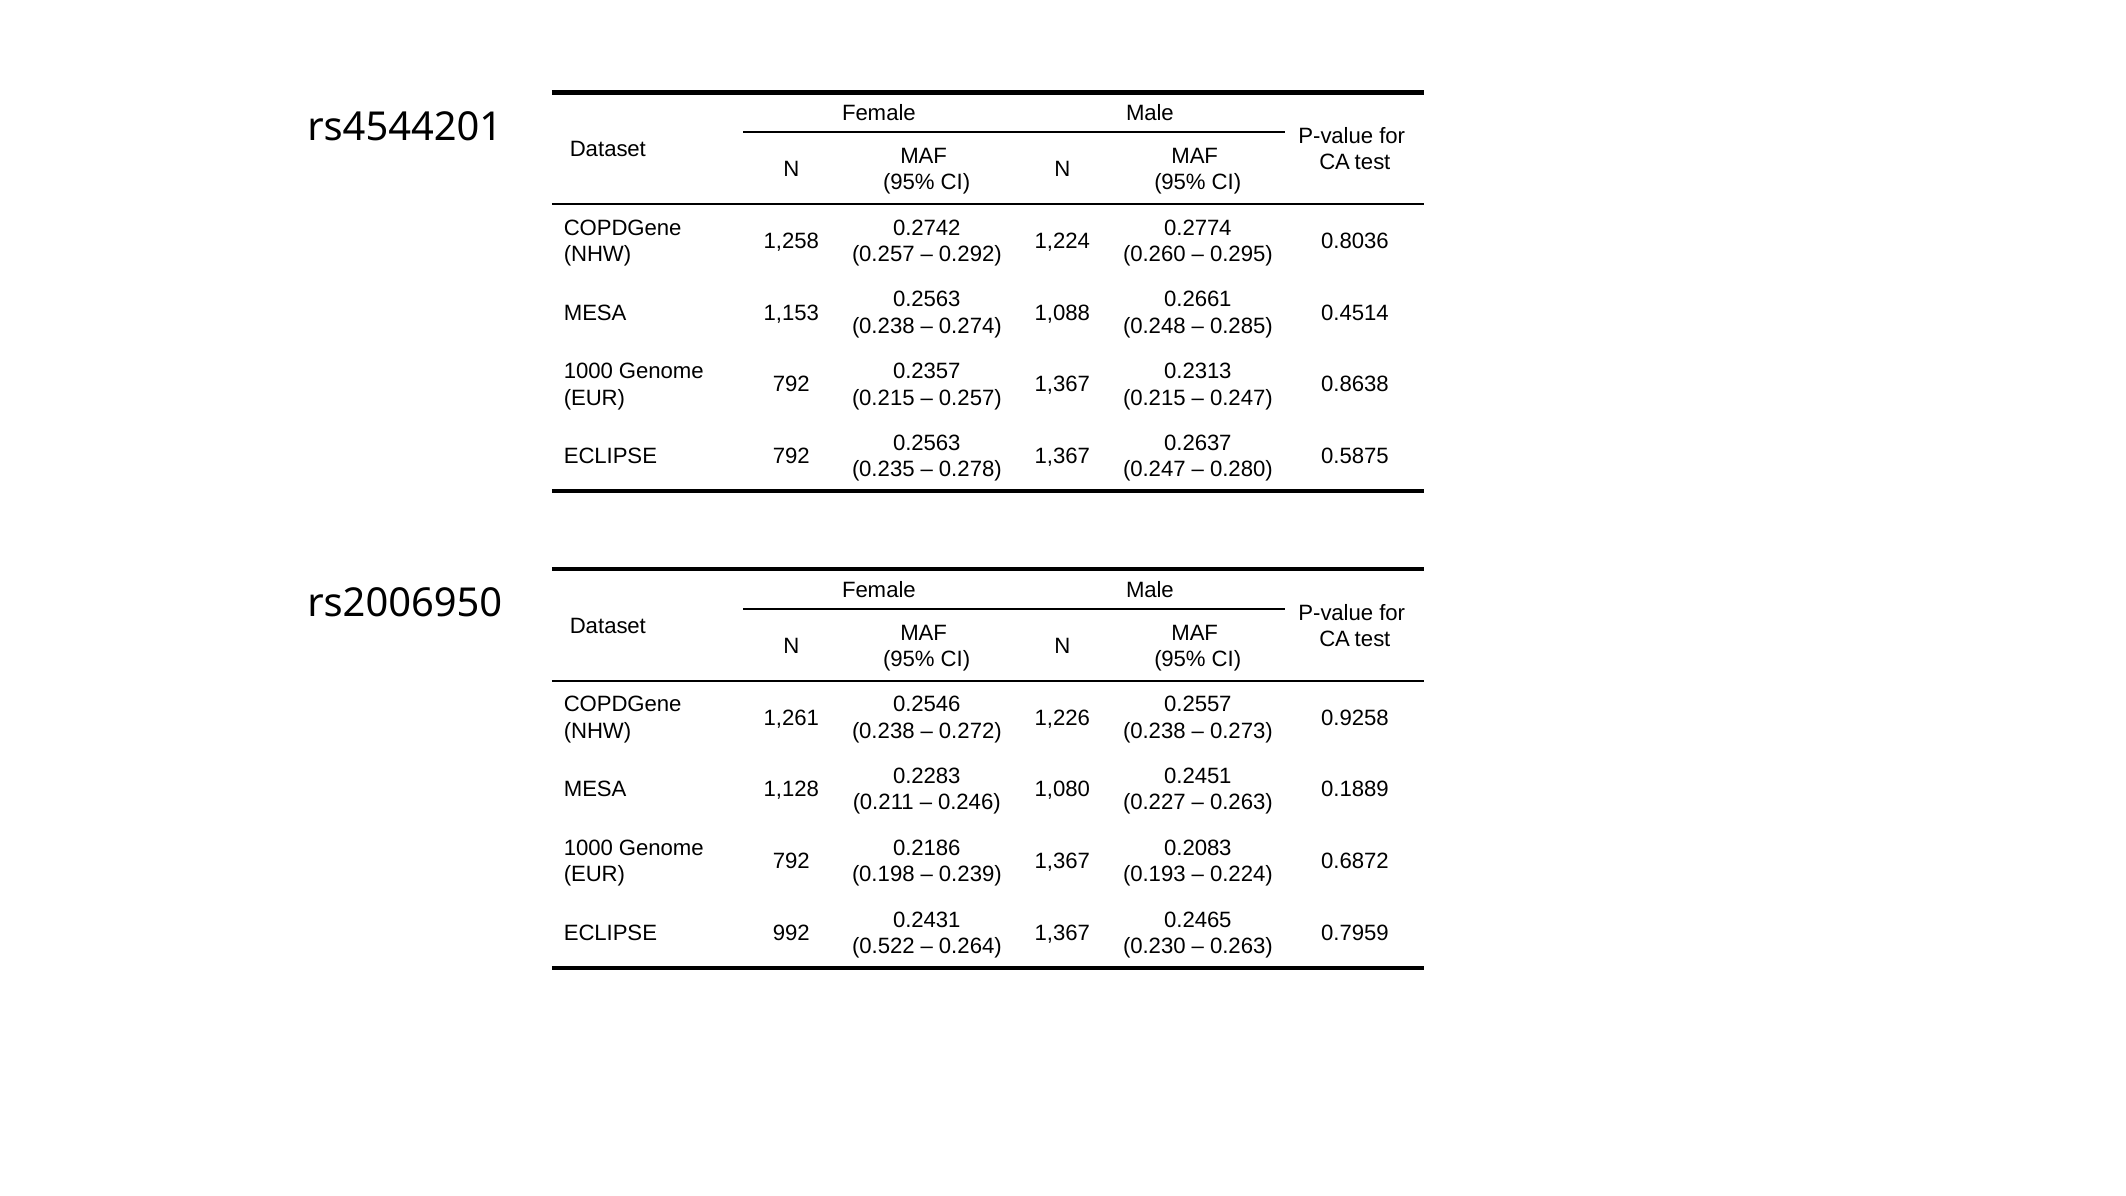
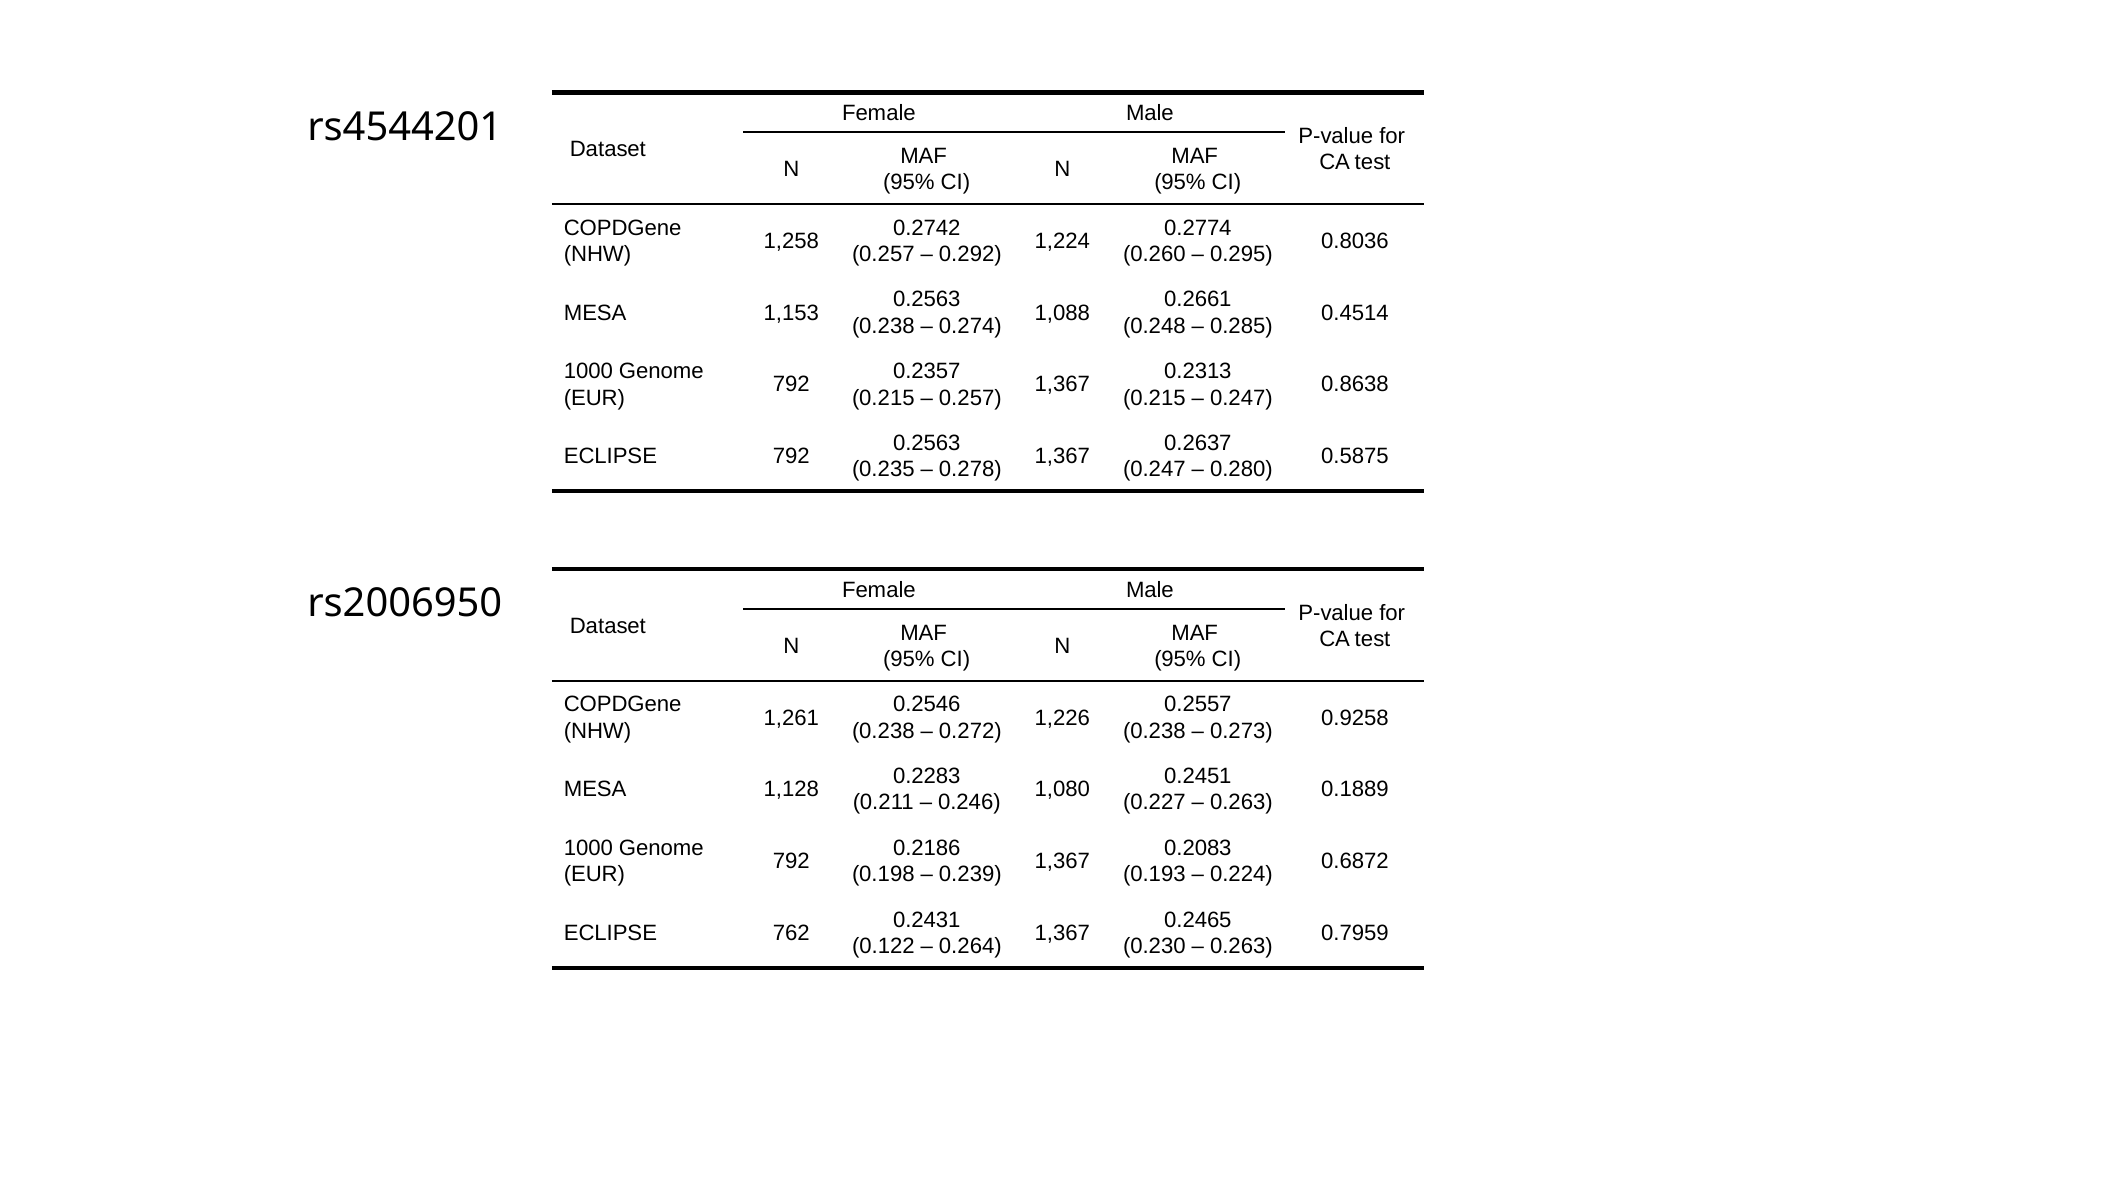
992: 992 -> 762
0.522: 0.522 -> 0.122
